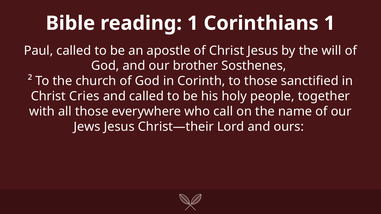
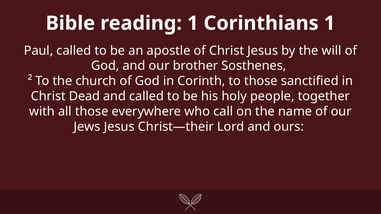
Cries: Cries -> Dead
